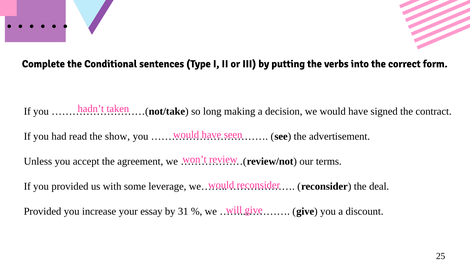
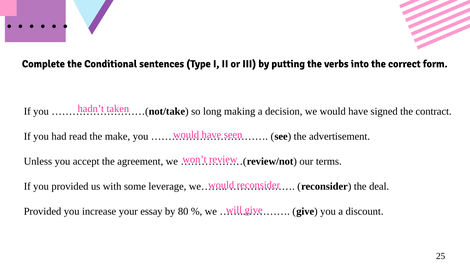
show: show -> make
31: 31 -> 80
